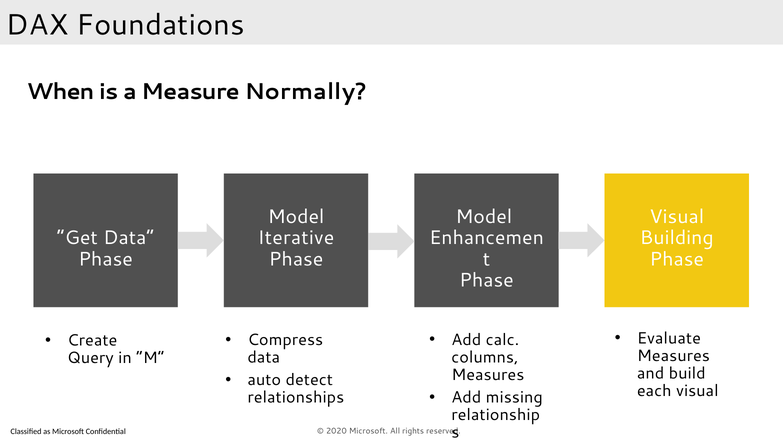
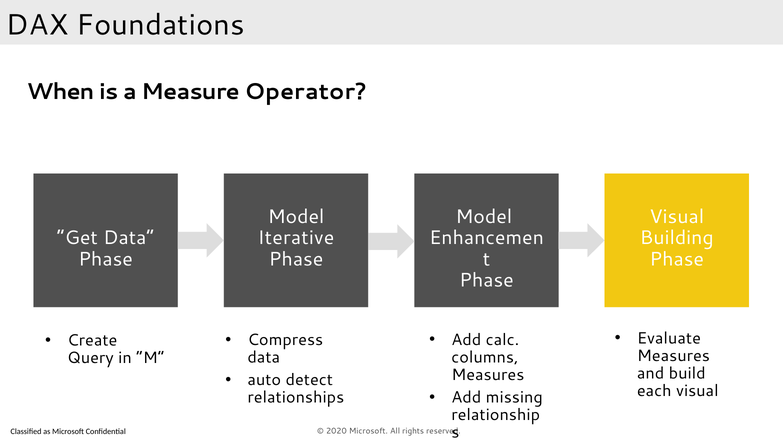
Normally: Normally -> Operator
